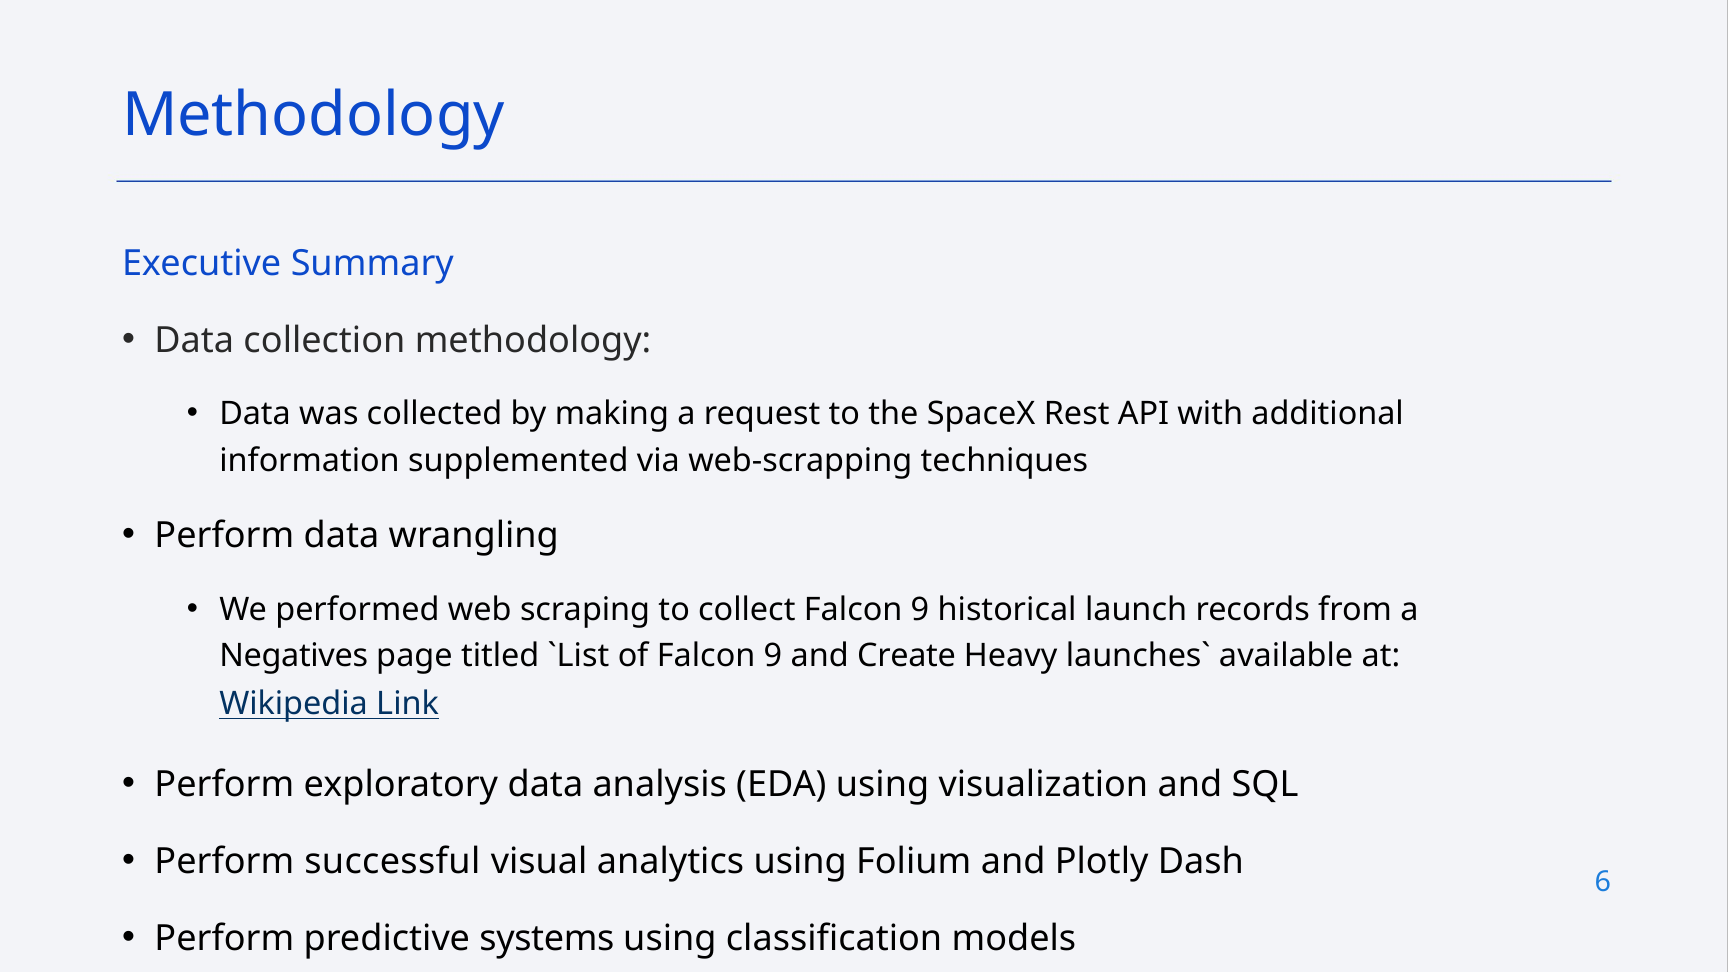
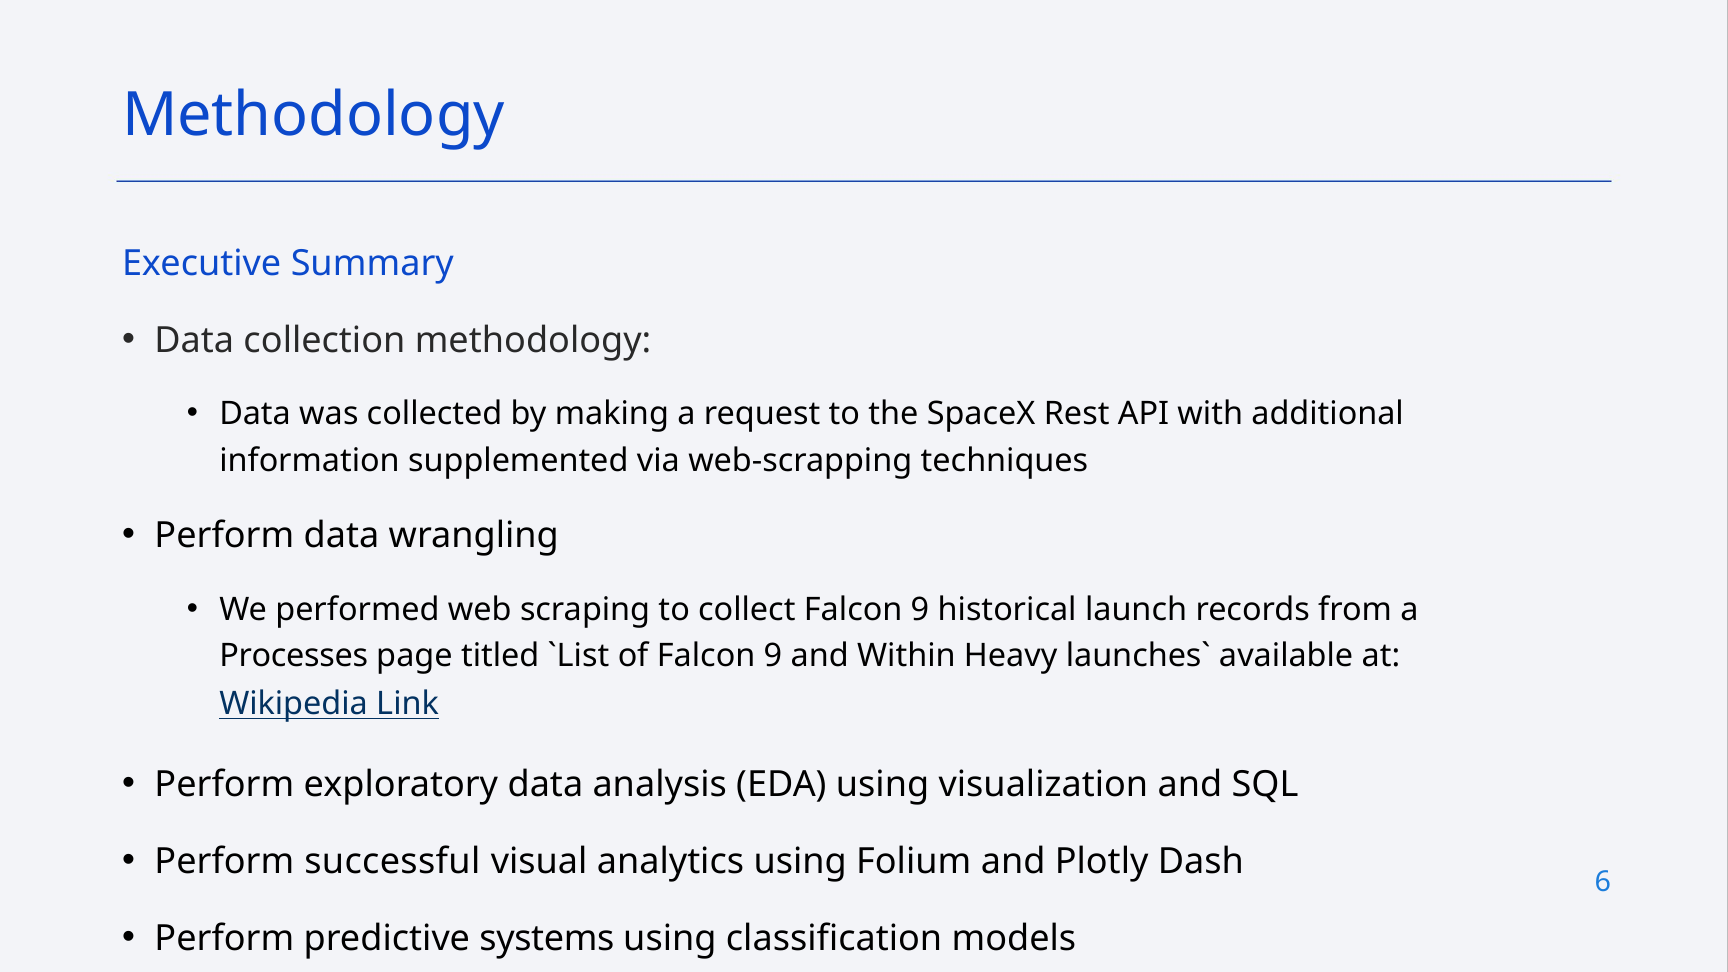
Negatives: Negatives -> Processes
Create: Create -> Within
